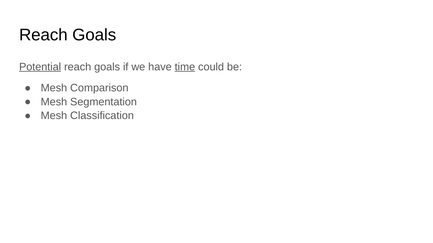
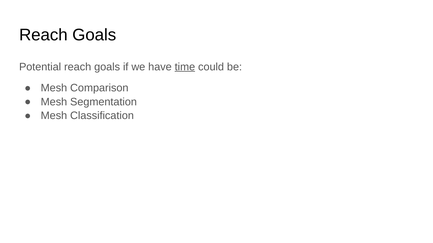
Potential underline: present -> none
